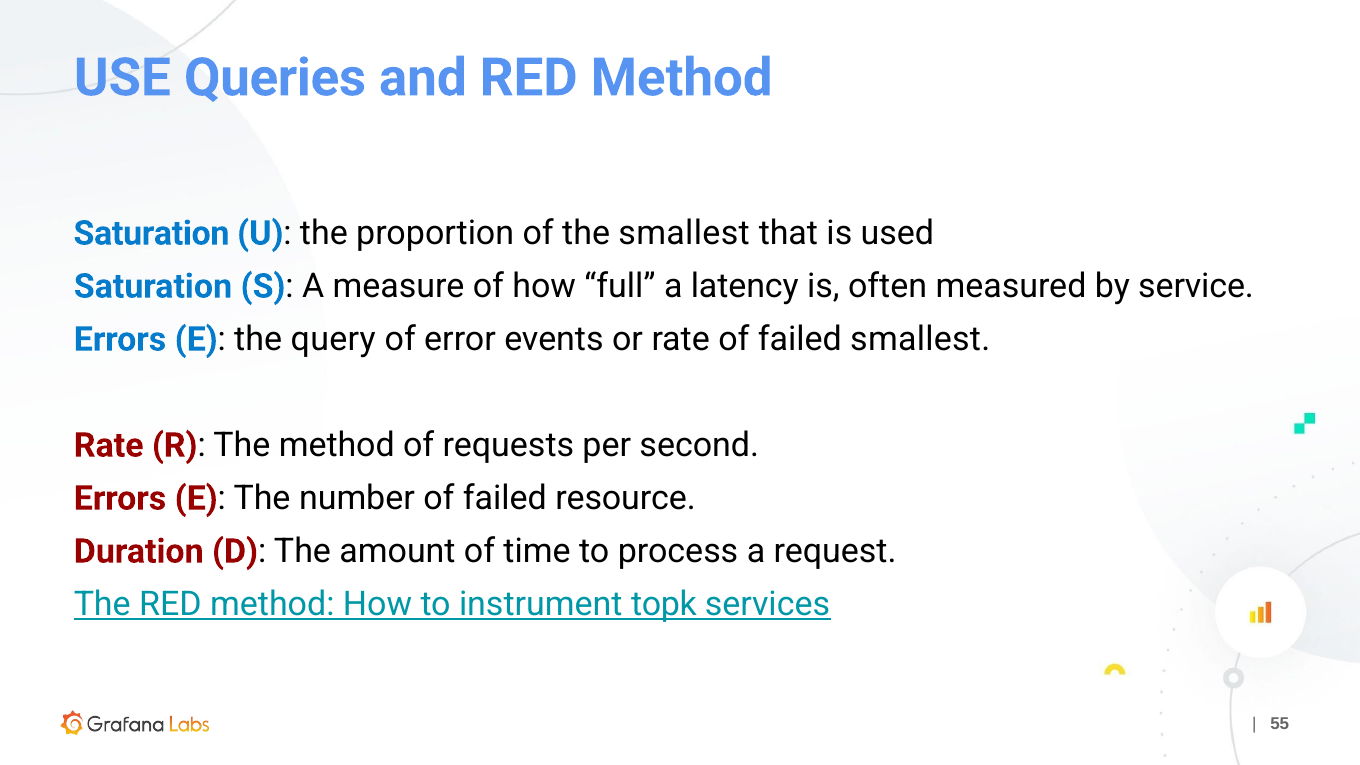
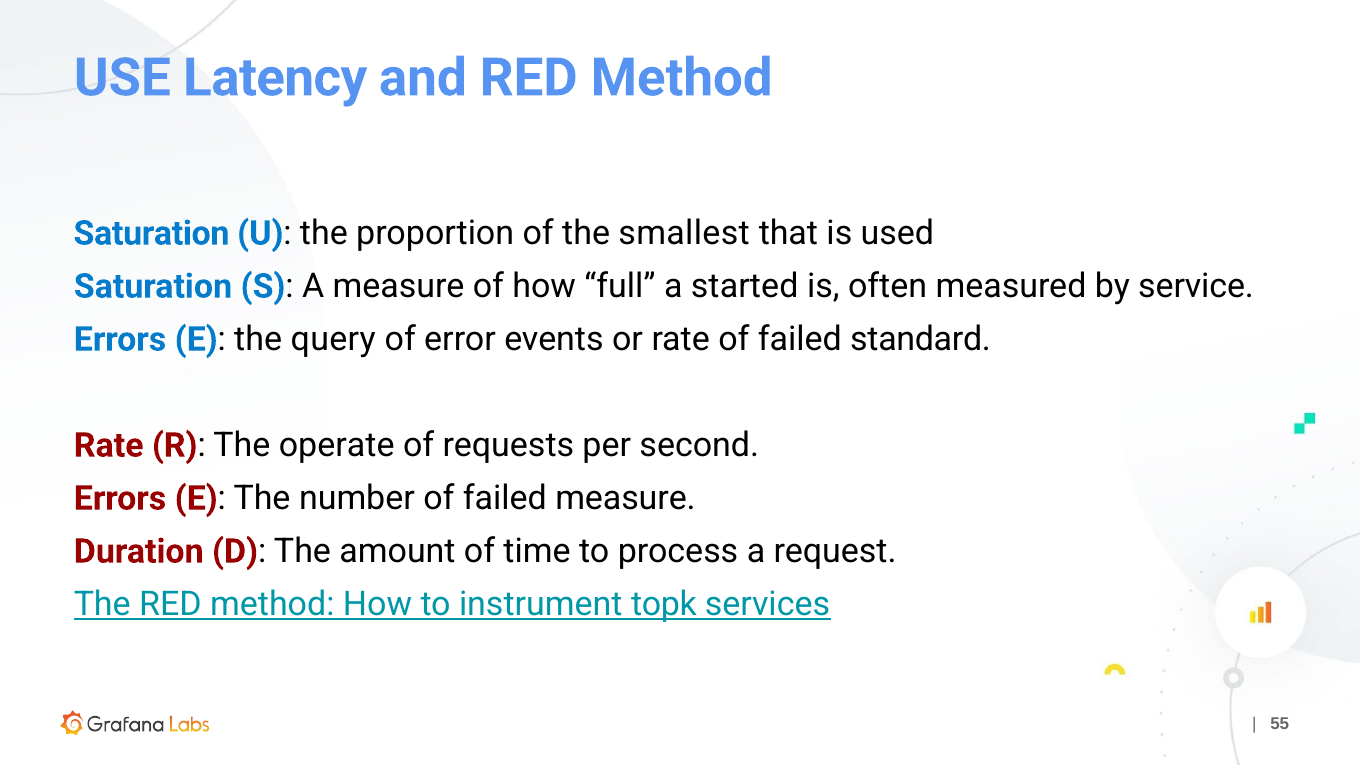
Queries: Queries -> Latency
latency: latency -> started
failed smallest: smallest -> standard
The method: method -> operate
failed resource: resource -> measure
